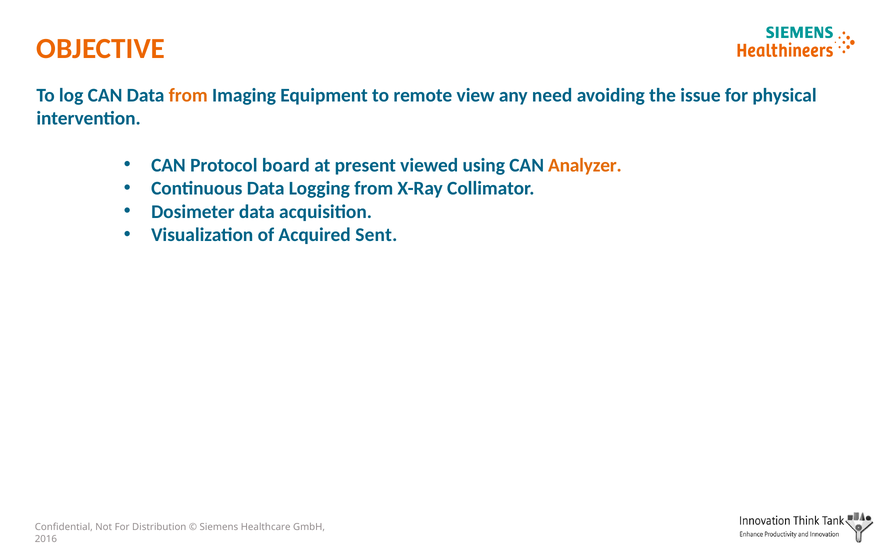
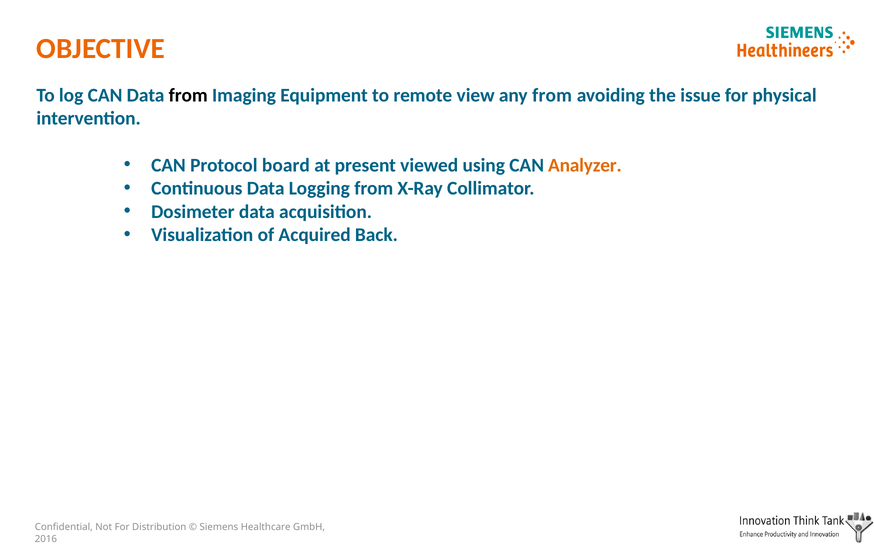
from at (188, 95) colour: orange -> black
any need: need -> from
Sent: Sent -> Back
